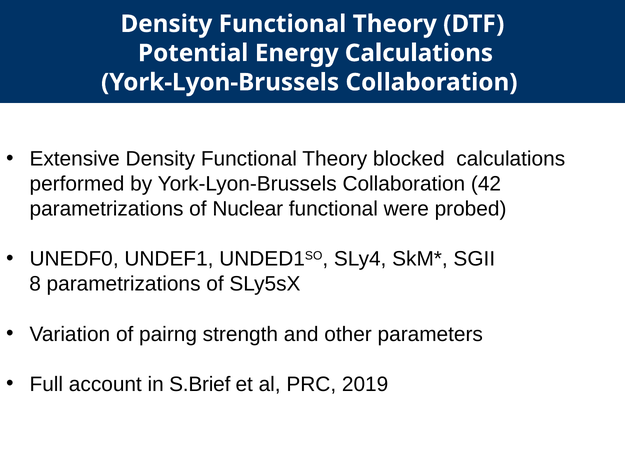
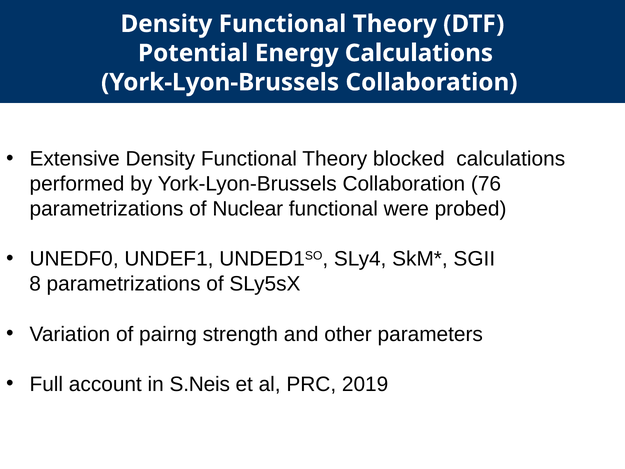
42: 42 -> 76
S.Brief: S.Brief -> S.Neis
